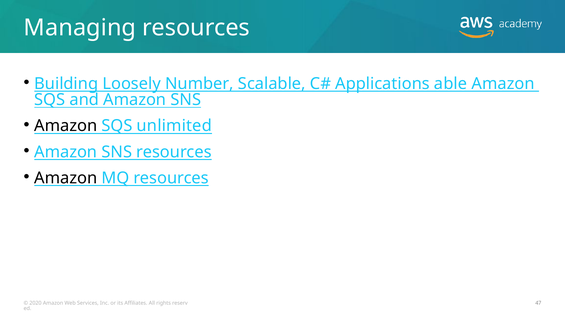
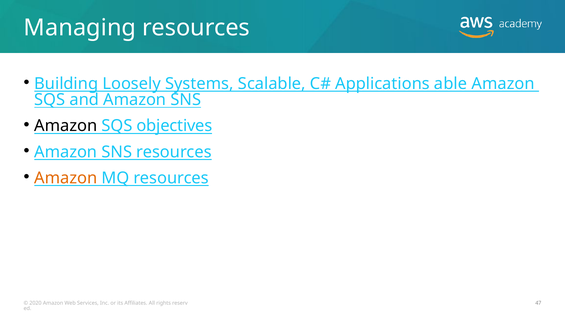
Number: Number -> Systems
unlimited: unlimited -> objectives
Amazon at (66, 178) colour: black -> orange
